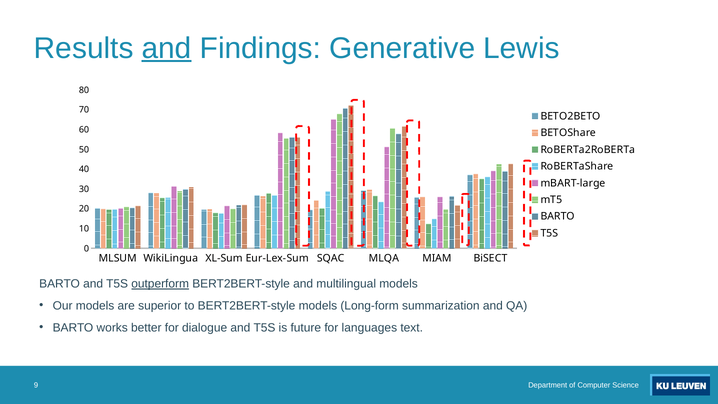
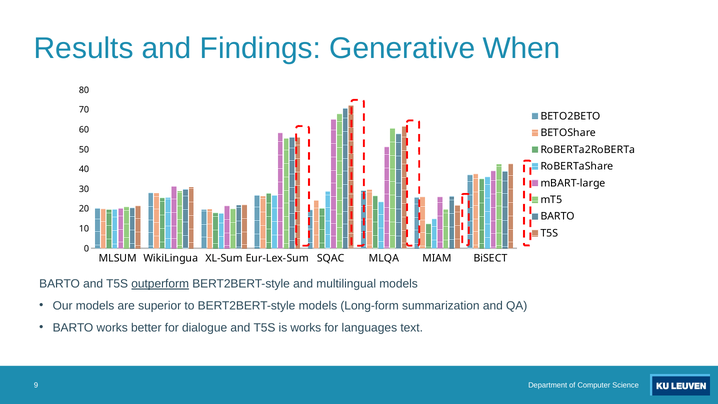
and at (167, 48) underline: present -> none
Lewis: Lewis -> When
is future: future -> works
